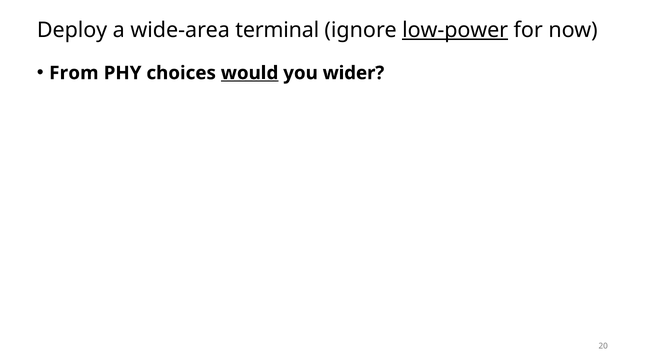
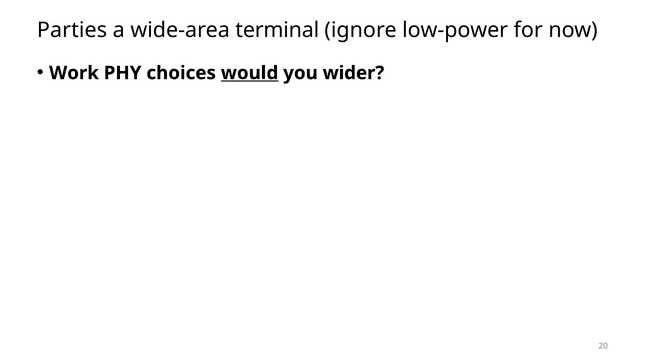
Deploy: Deploy -> Parties
low-power underline: present -> none
From: From -> Work
